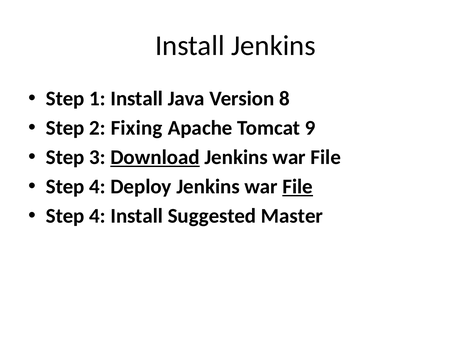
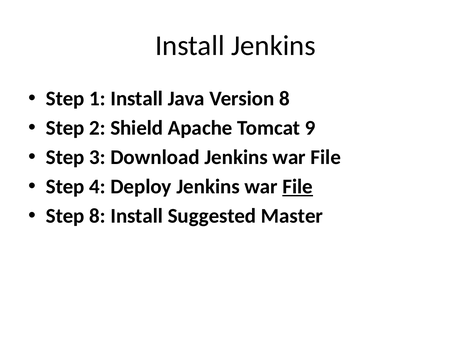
Fixing: Fixing -> Shield
Download underline: present -> none
4 at (97, 216): 4 -> 8
